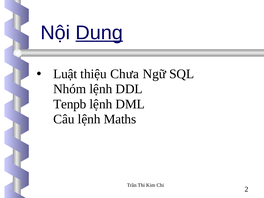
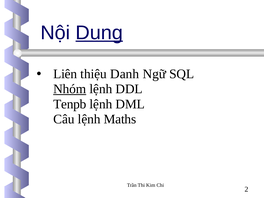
Luật: Luật -> Liên
Chưa: Chưa -> Danh
Nhóm underline: none -> present
